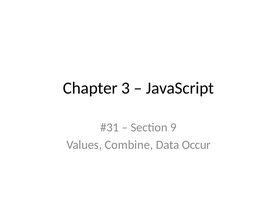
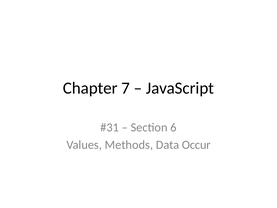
3: 3 -> 7
9: 9 -> 6
Combine: Combine -> Methods
